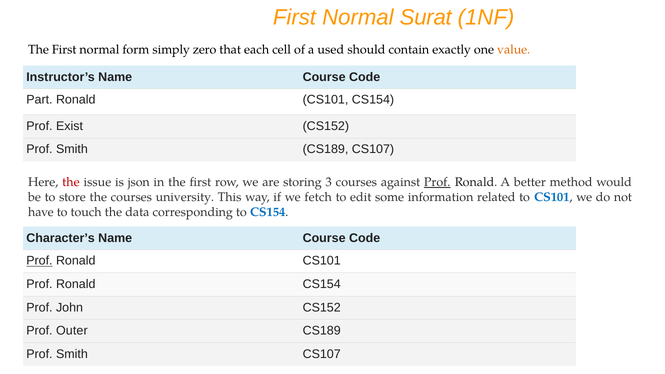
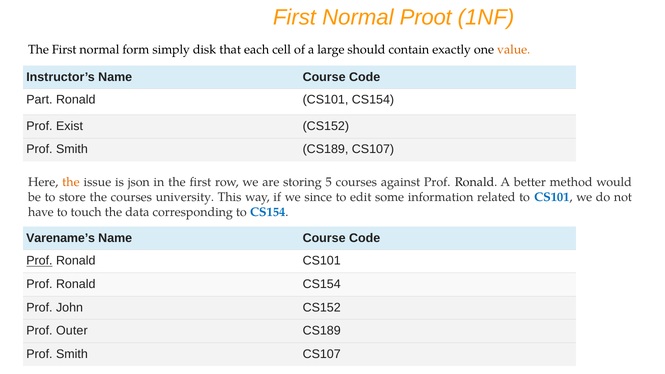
Surat: Surat -> Proot
zero: zero -> disk
used: used -> large
the at (71, 182) colour: red -> orange
3: 3 -> 5
Prof at (437, 182) underline: present -> none
fetch: fetch -> since
Character’s: Character’s -> Varename’s
